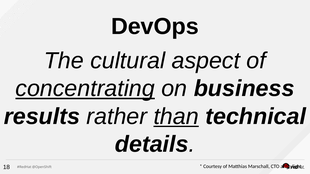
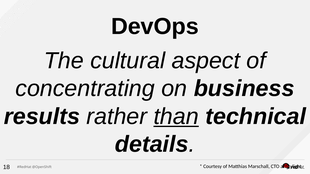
concentrating underline: present -> none
